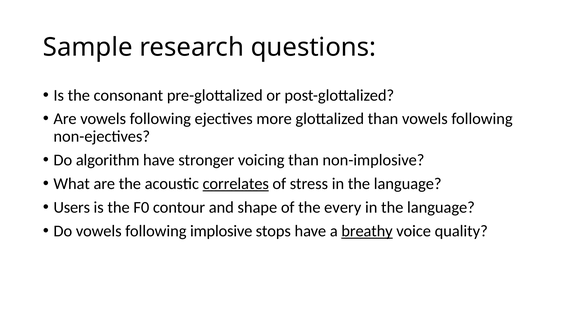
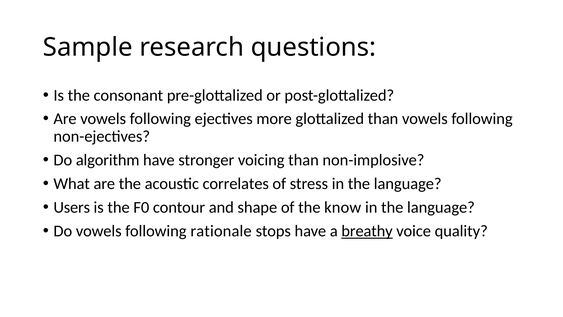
correlates underline: present -> none
every: every -> know
implosive: implosive -> rationale
